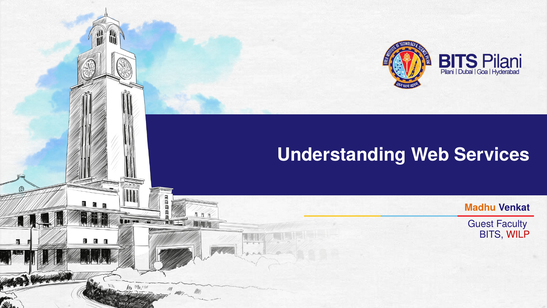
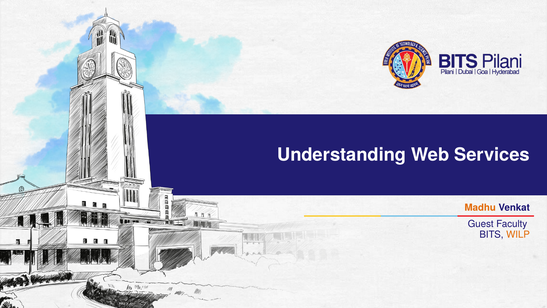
WILP colour: red -> orange
